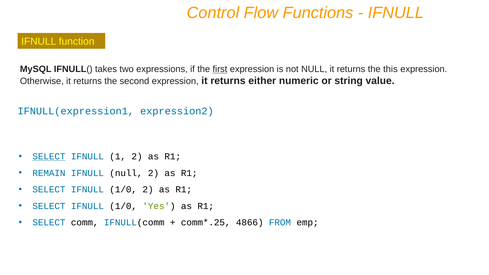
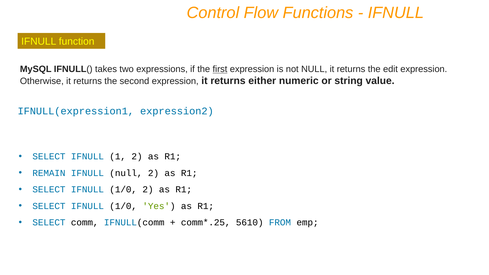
this: this -> edit
SELECT at (49, 157) underline: present -> none
4866: 4866 -> 5610
